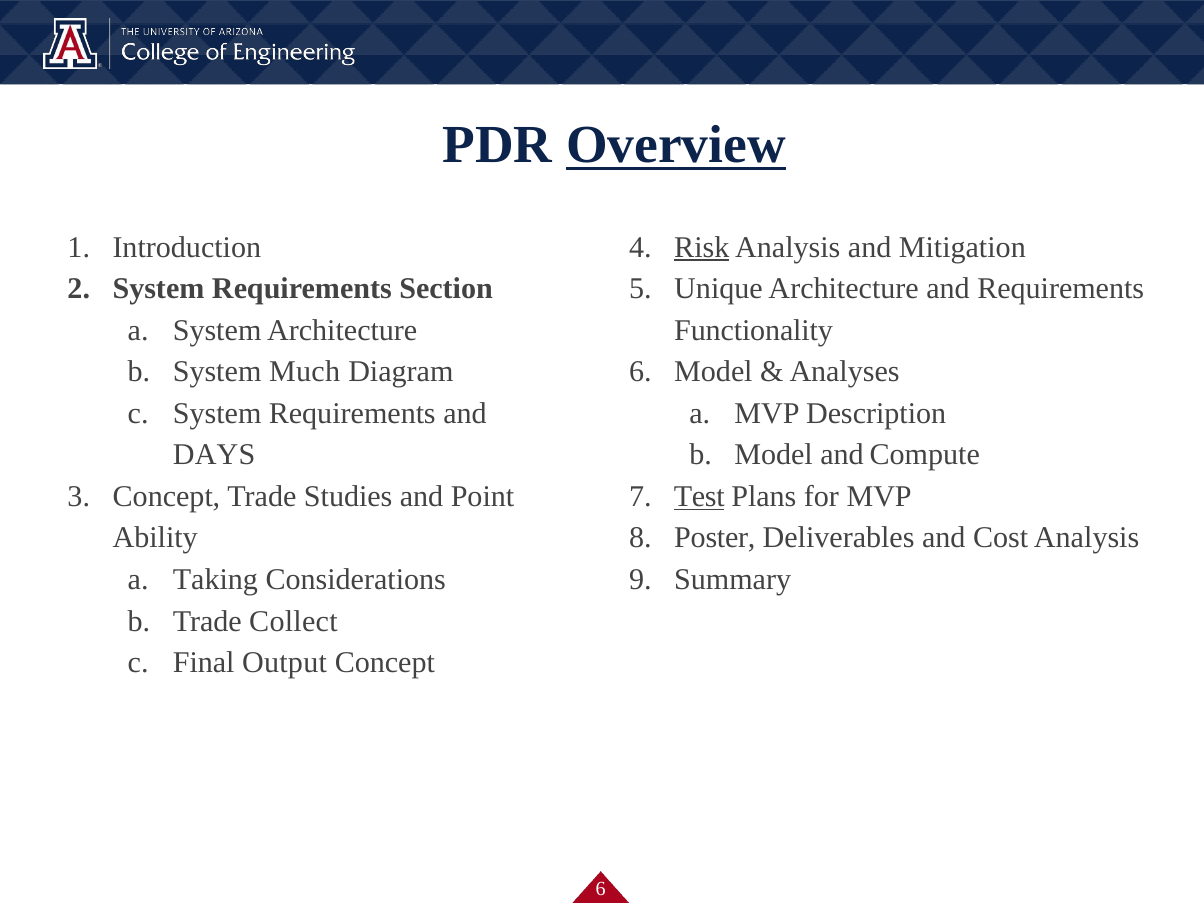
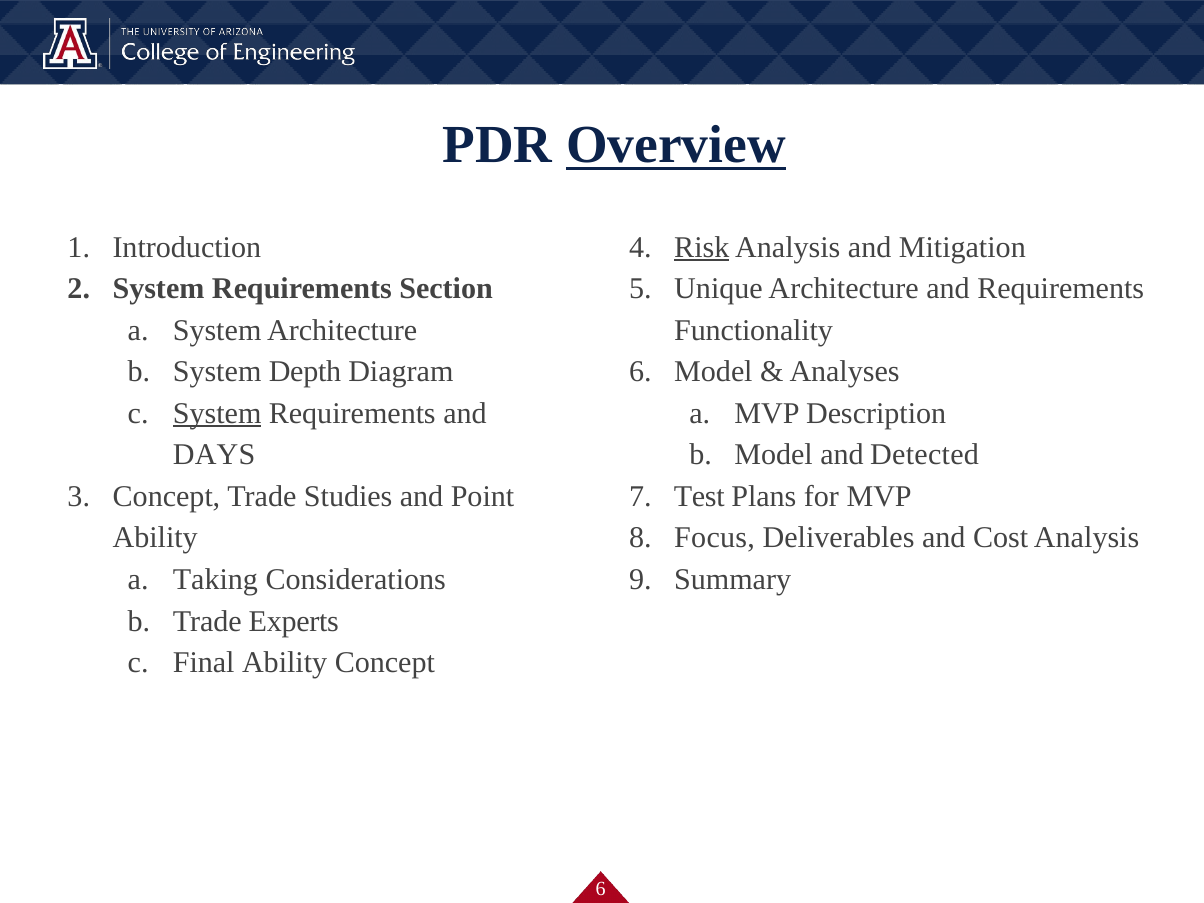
Much: Much -> Depth
System at (217, 413) underline: none -> present
Compute: Compute -> Detected
Test underline: present -> none
Poster: Poster -> Focus
Collect: Collect -> Experts
Final Output: Output -> Ability
